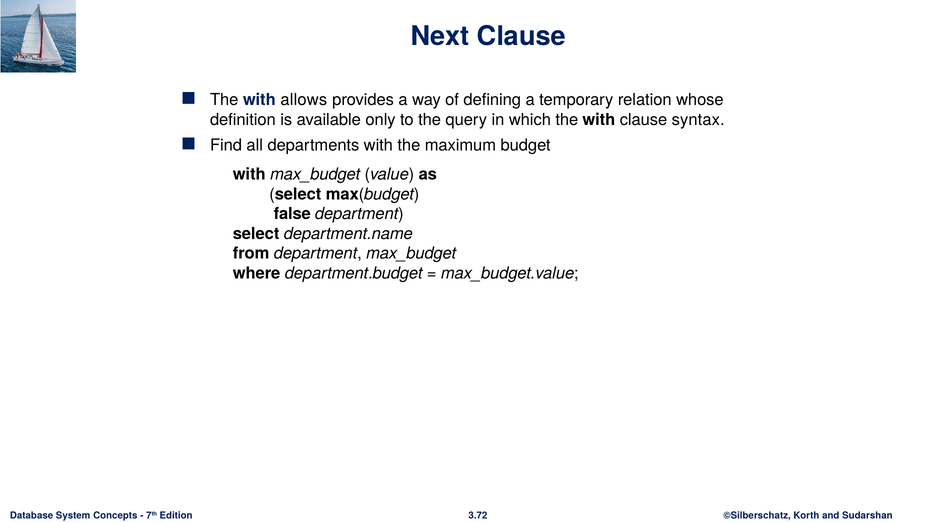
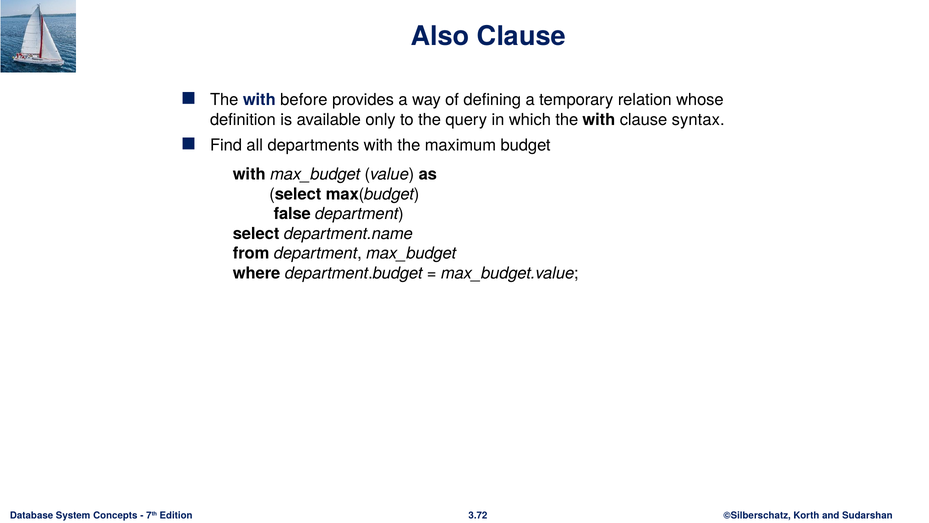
Next: Next -> Also
allows: allows -> before
